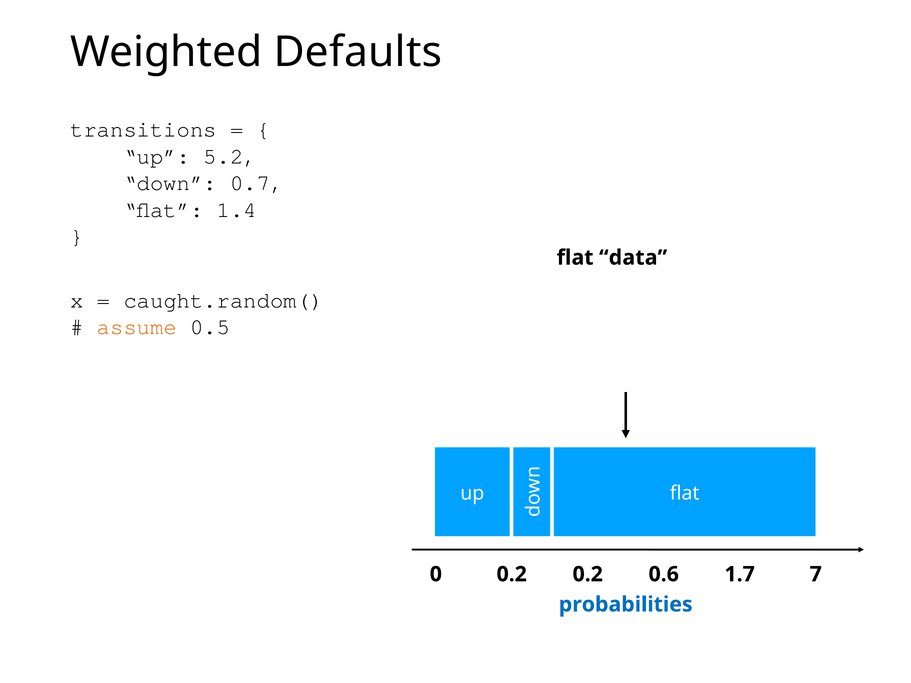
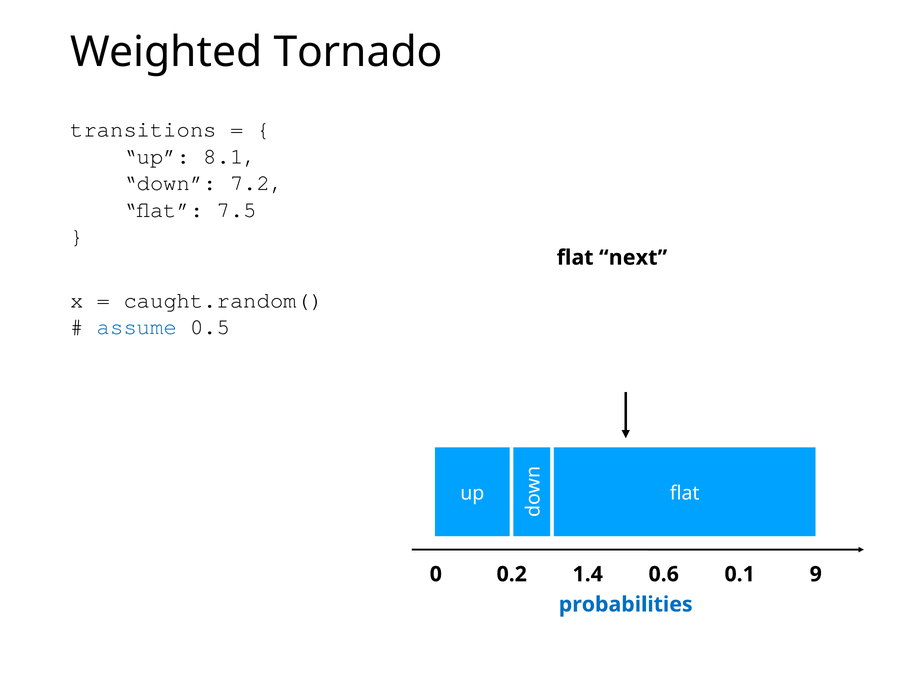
Defaults: Defaults -> Tornado
5.2: 5.2 -> 8.1
0.7: 0.7 -> 7.2
1.4: 1.4 -> 7.5
data: data -> next
assume colour: orange -> blue
0.2 0.2: 0.2 -> 1.4
1.7: 1.7 -> 0.1
7: 7 -> 9
